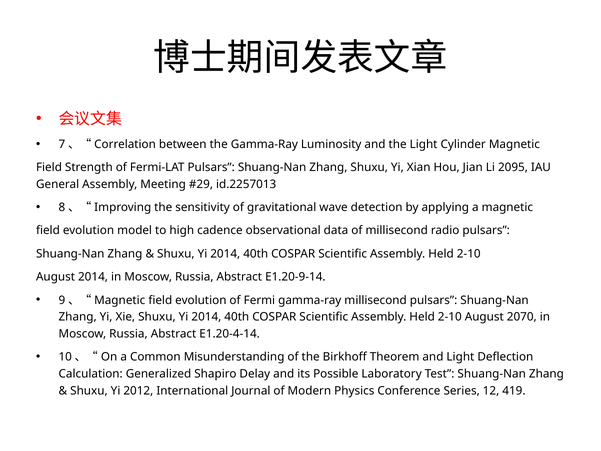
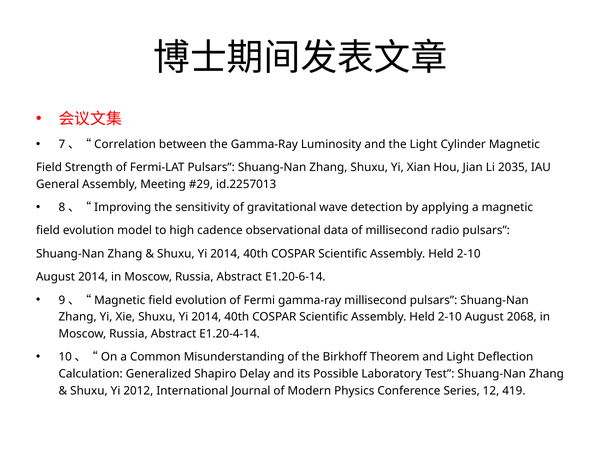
2095: 2095 -> 2035
E1.20-9-14: E1.20-9-14 -> E1.20-6-14
2070: 2070 -> 2068
